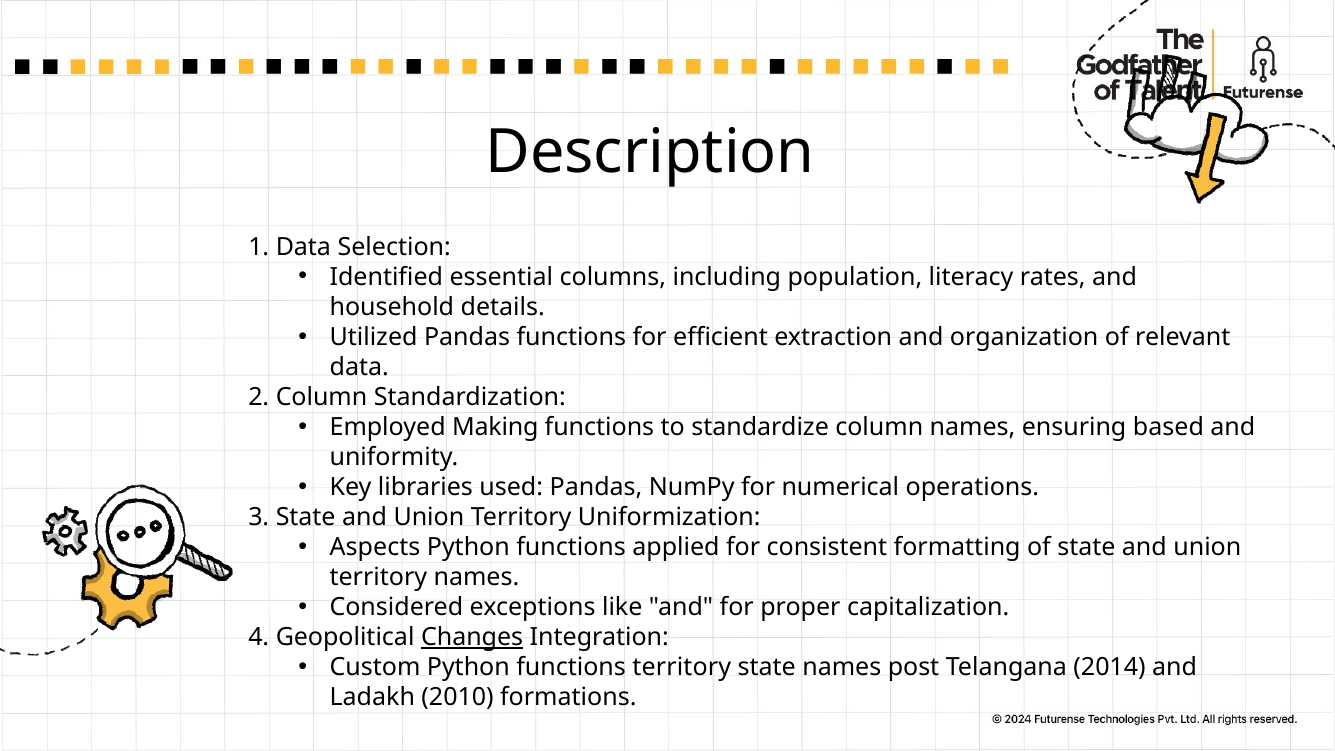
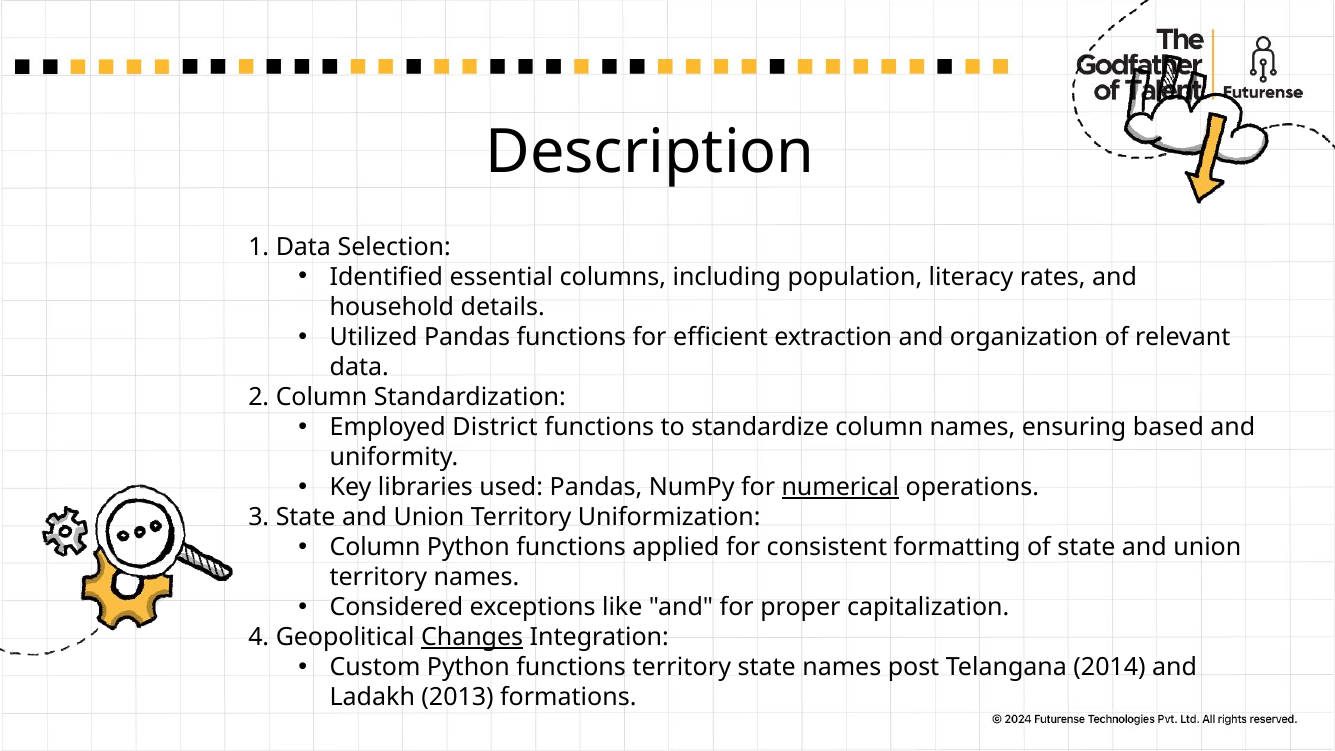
Making: Making -> District
numerical underline: none -> present
Aspects at (375, 547): Aspects -> Column
2010: 2010 -> 2013
